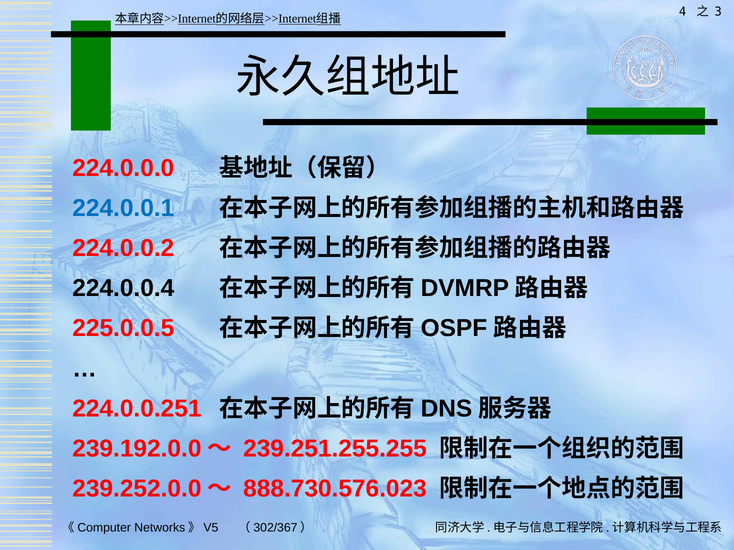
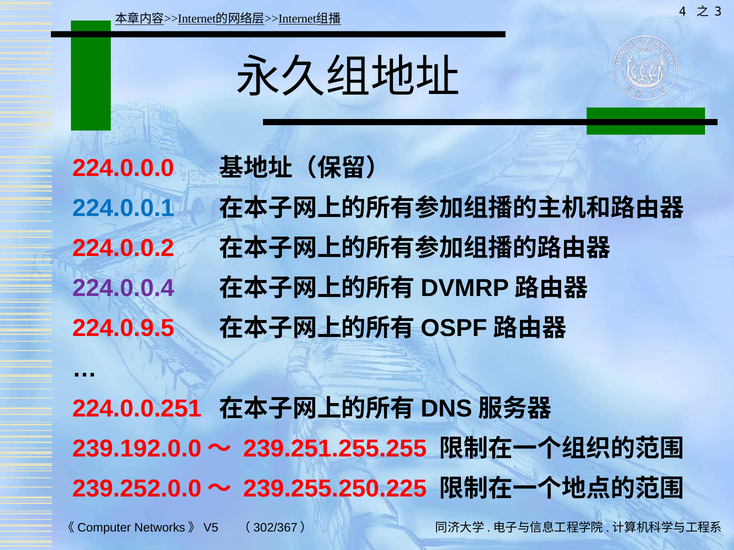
224.0.0.4 colour: black -> purple
225.0.0.5: 225.0.0.5 -> 224.0.9.5
888.730.576.023: 888.730.576.023 -> 239.255.250.225
